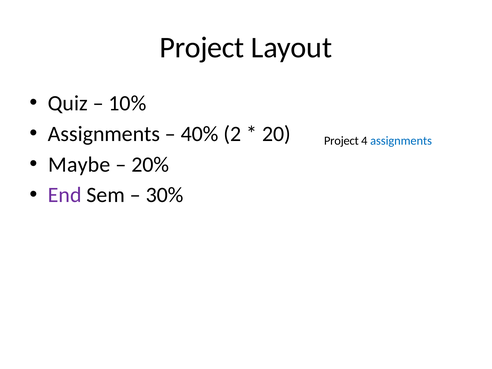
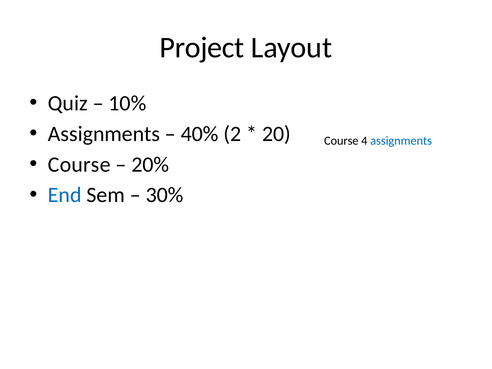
Project at (341, 141): Project -> Course
Maybe at (79, 164): Maybe -> Course
End colour: purple -> blue
